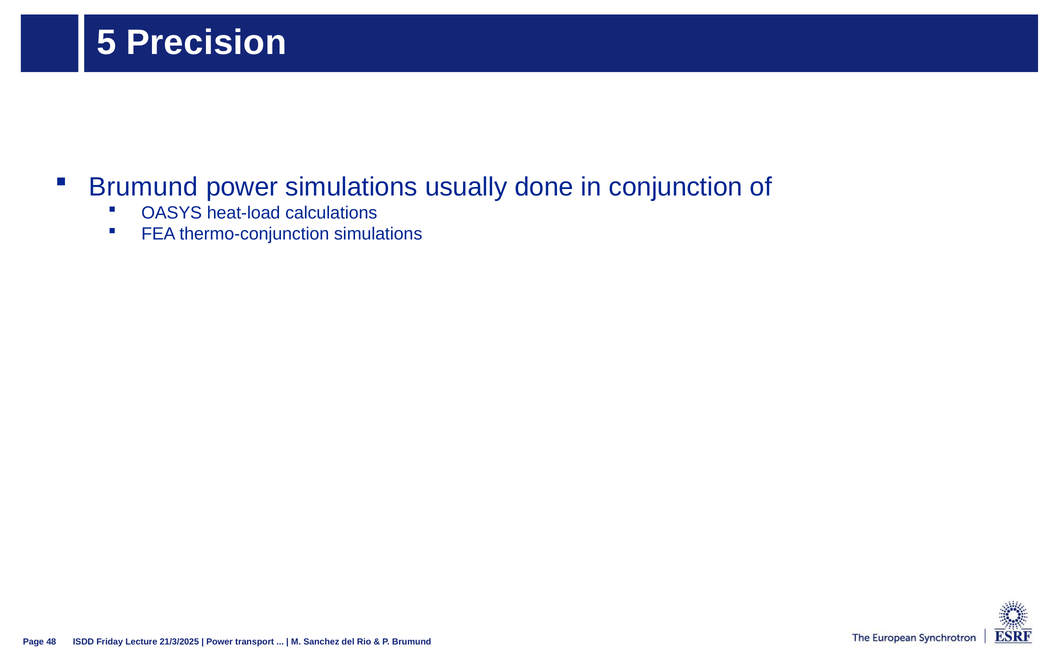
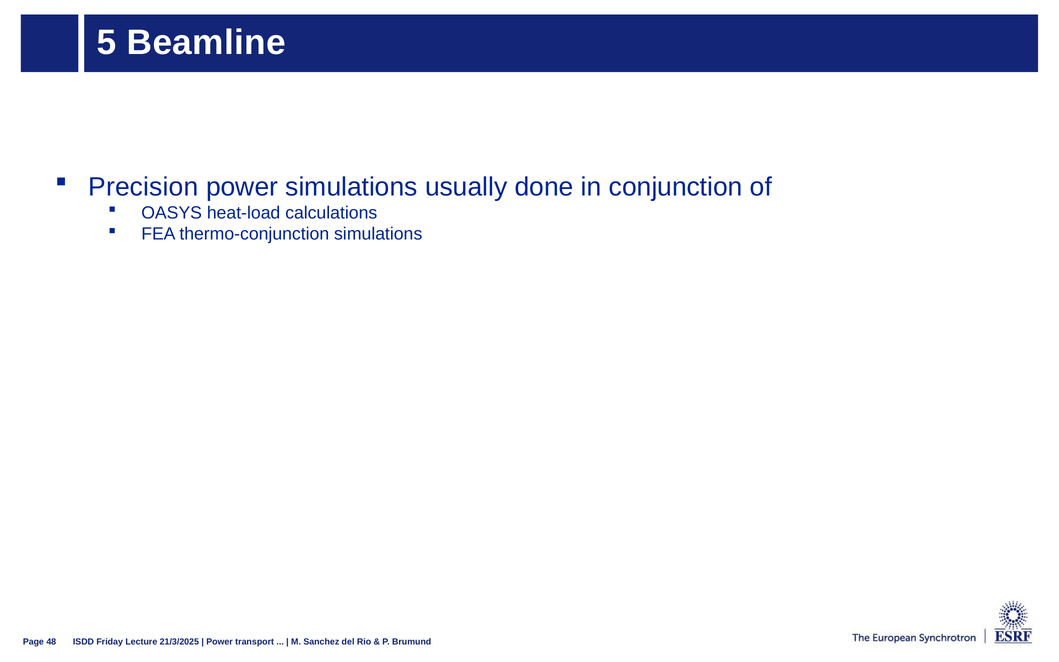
Precision: Precision -> Beamline
Brumund at (143, 187): Brumund -> Precision
